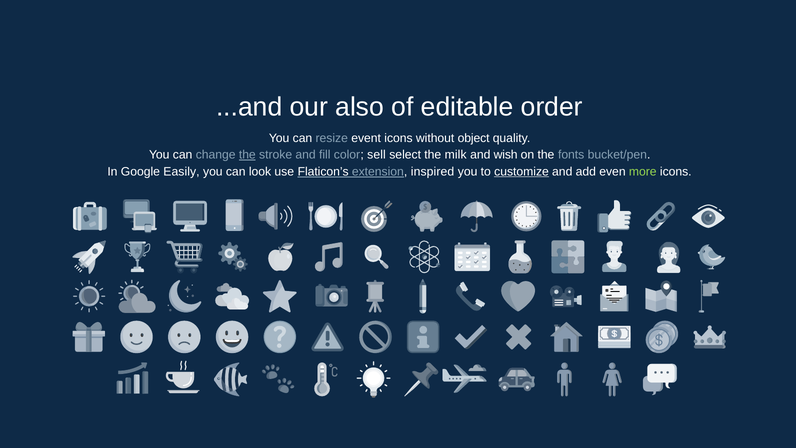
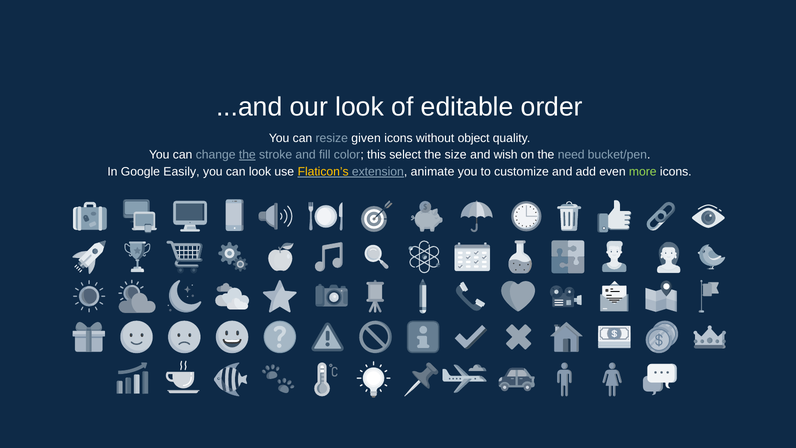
our also: also -> look
event: event -> given
sell: sell -> this
milk: milk -> size
fonts: fonts -> need
Flaticon’s colour: white -> yellow
inspired: inspired -> animate
customize underline: present -> none
